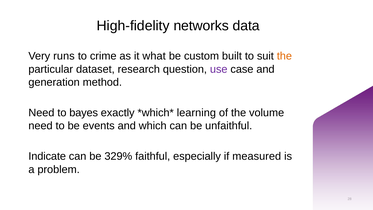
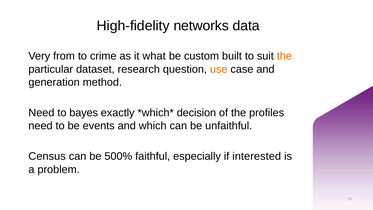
runs: runs -> from
use colour: purple -> orange
learning: learning -> decision
volume: volume -> profiles
Indicate: Indicate -> Census
329%: 329% -> 500%
measured: measured -> interested
